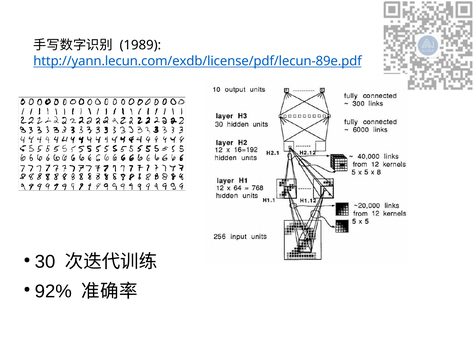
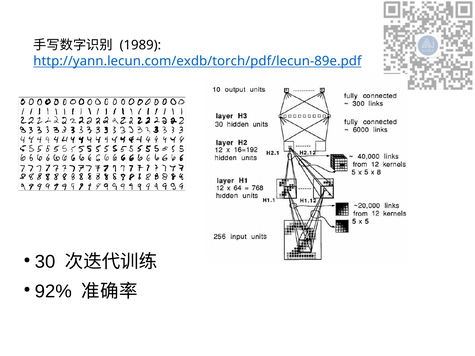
http://yann.lecun.com/exdb/license/pdf/lecun-89e.pdf: http://yann.lecun.com/exdb/license/pdf/lecun-89e.pdf -> http://yann.lecun.com/exdb/torch/pdf/lecun-89e.pdf
